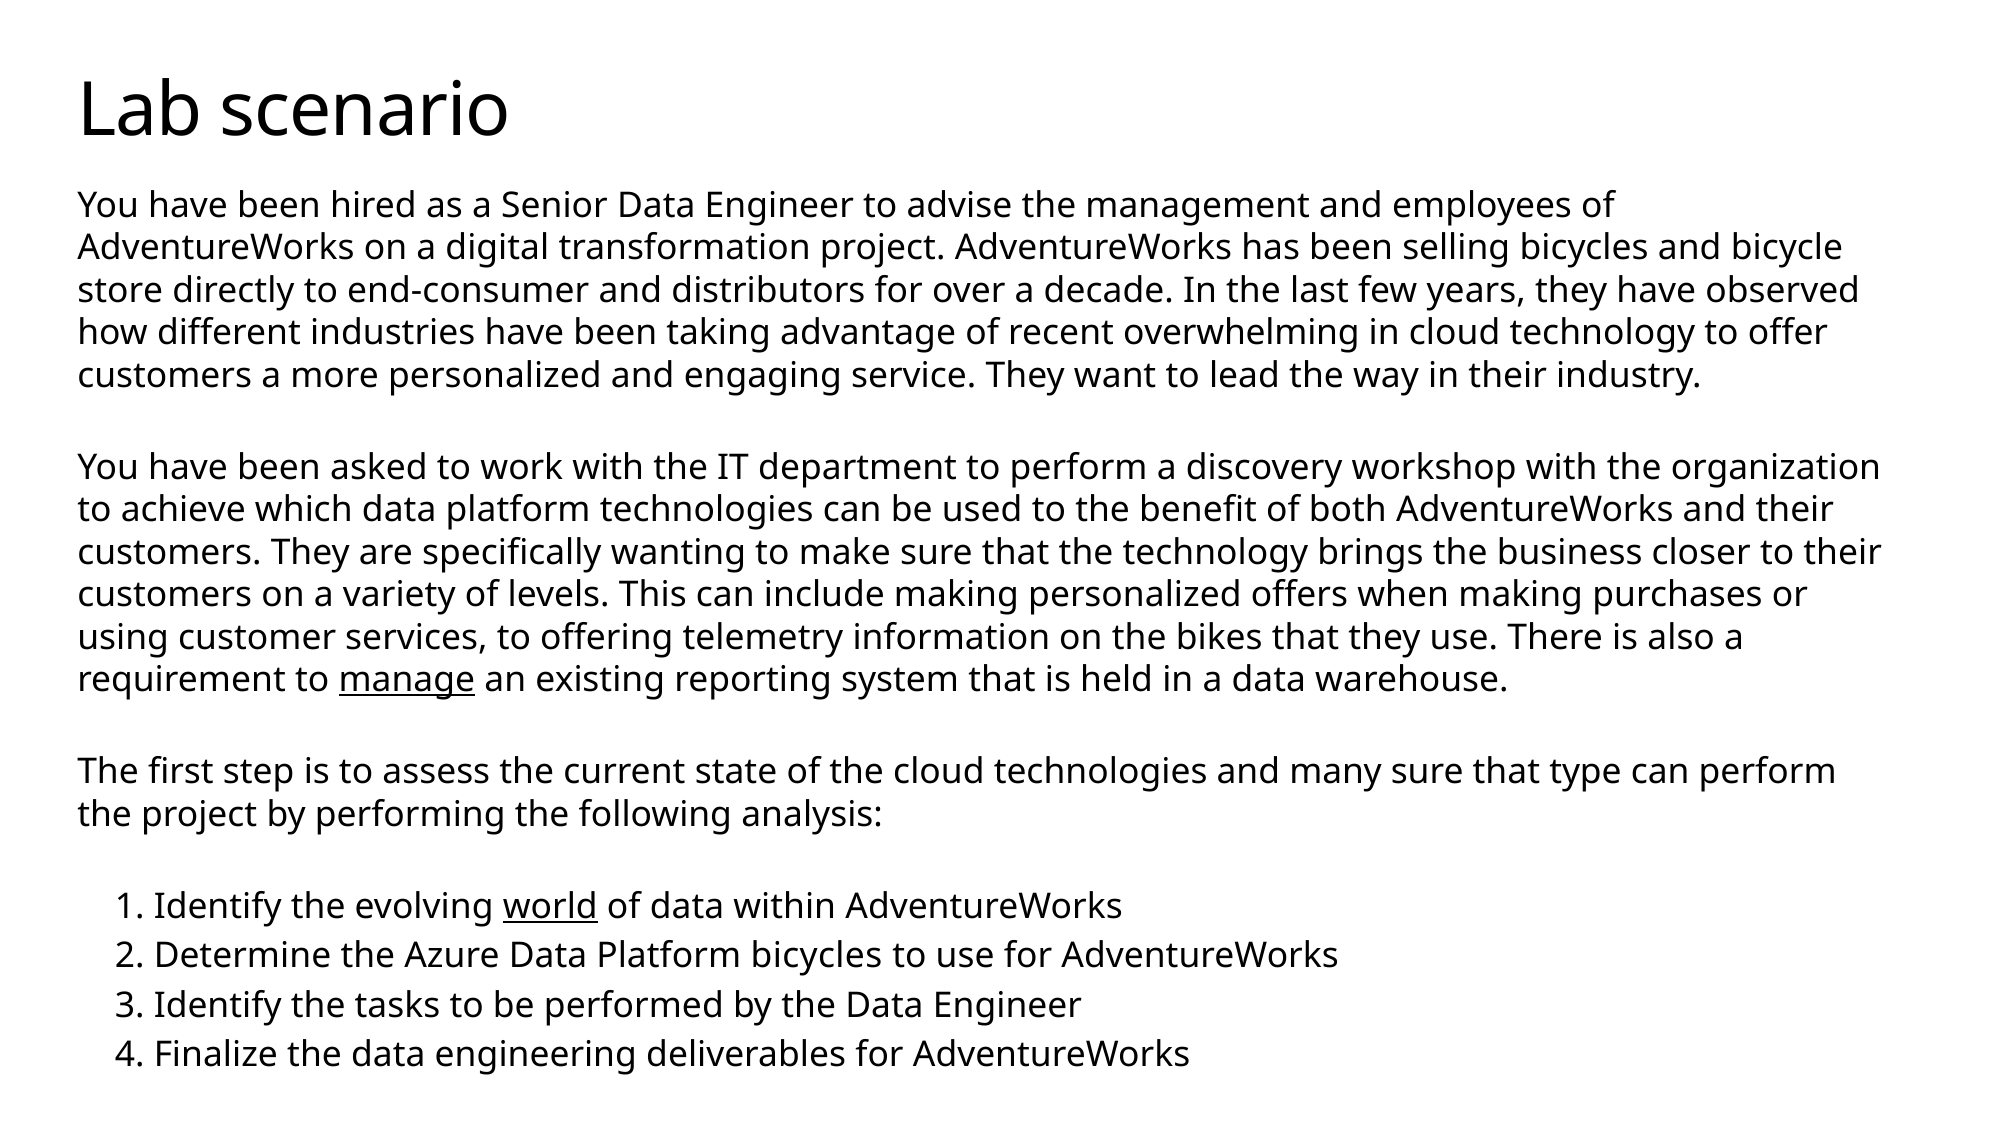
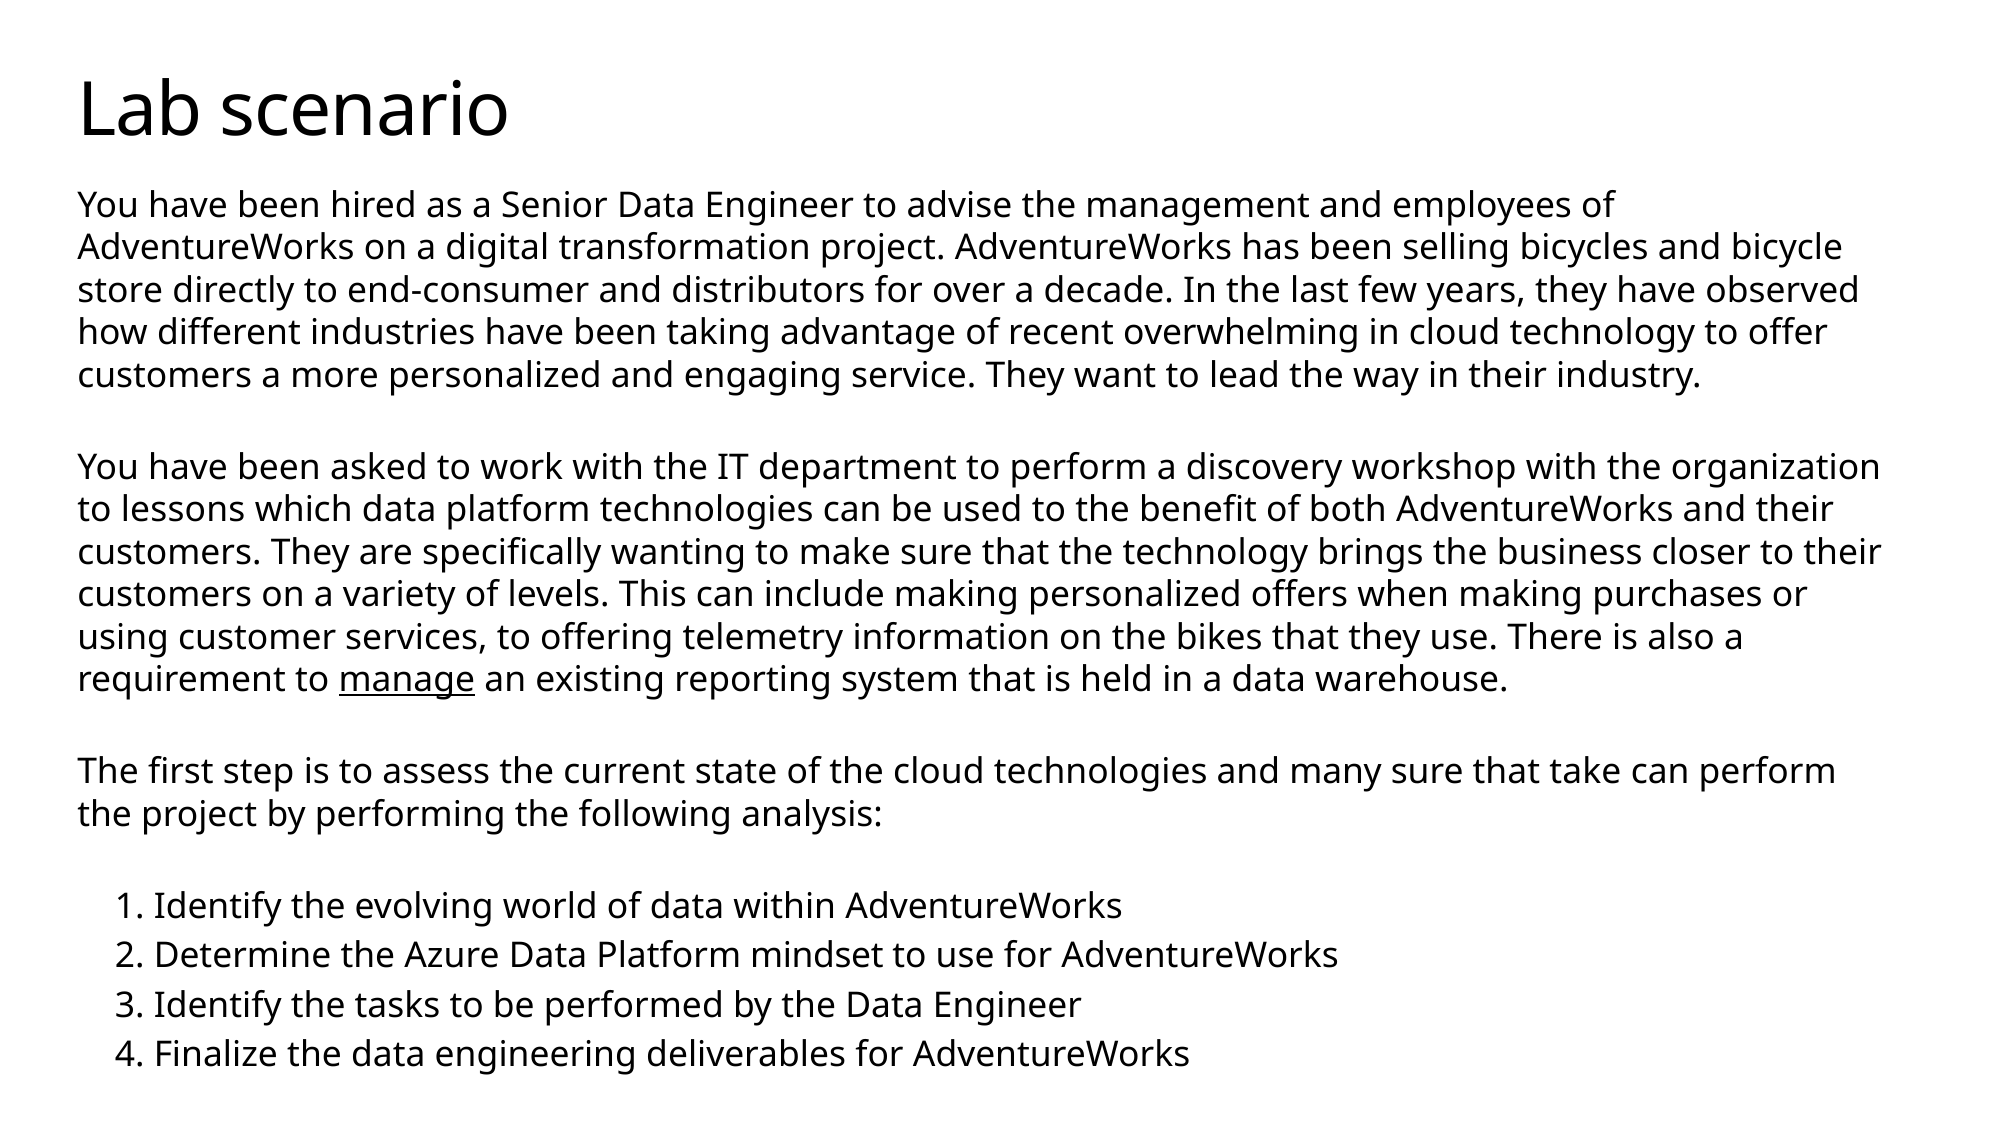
achieve: achieve -> lessons
type: type -> take
world underline: present -> none
Platform bicycles: bicycles -> mindset
